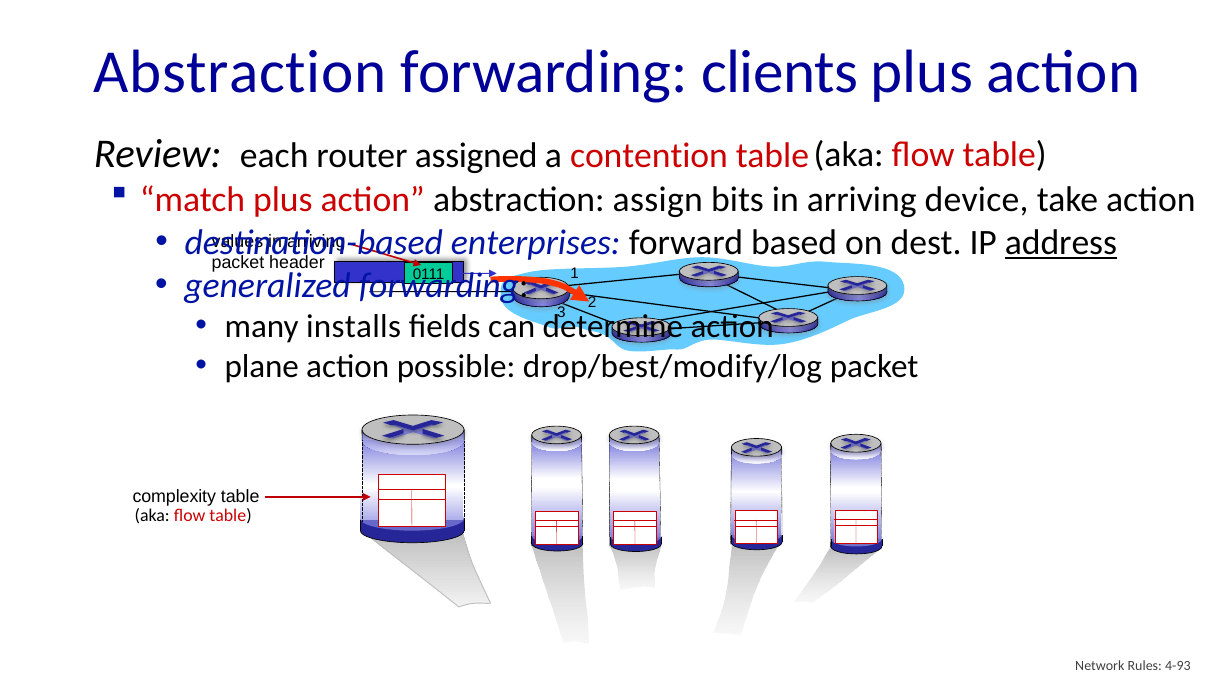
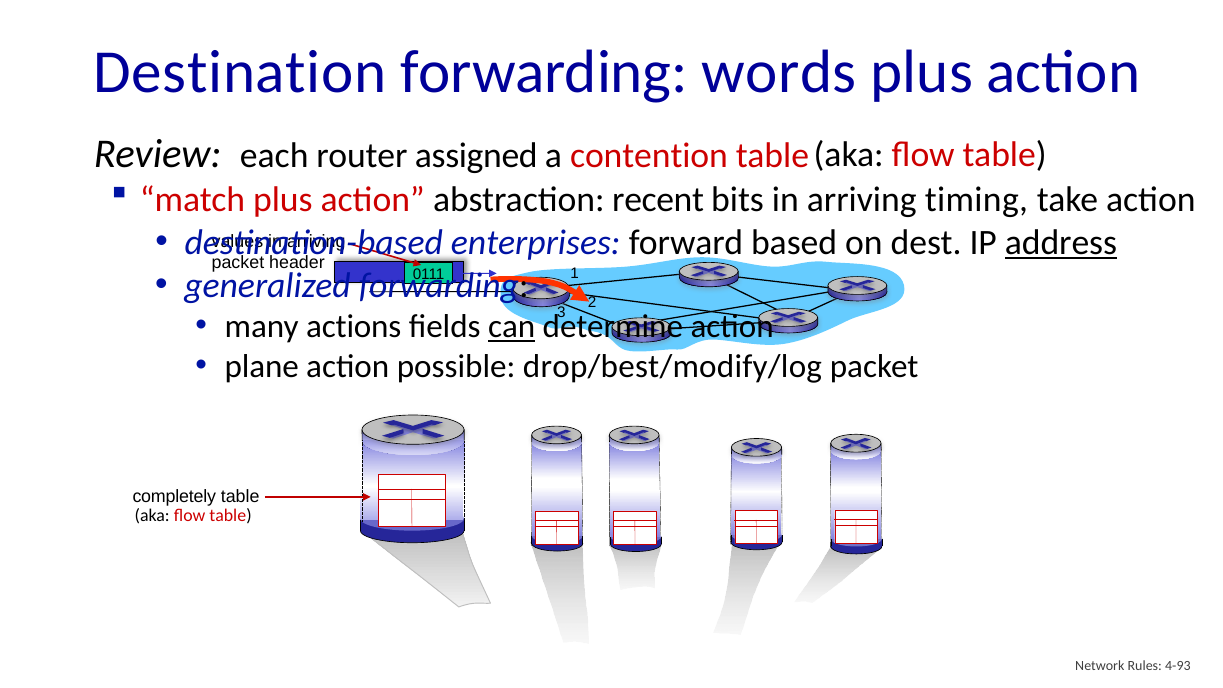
Abstraction at (240, 73): Abstraction -> Destination
clients: clients -> words
assign: assign -> recent
device: device -> timing
installs: installs -> actions
can underline: none -> present
complexity: complexity -> completely
